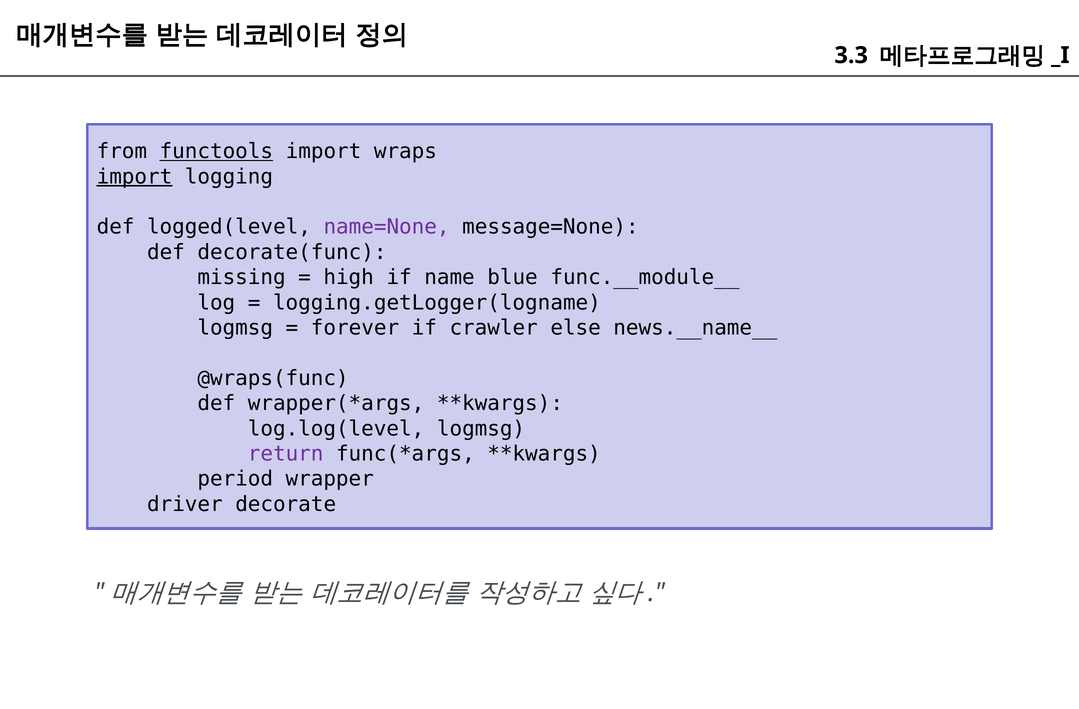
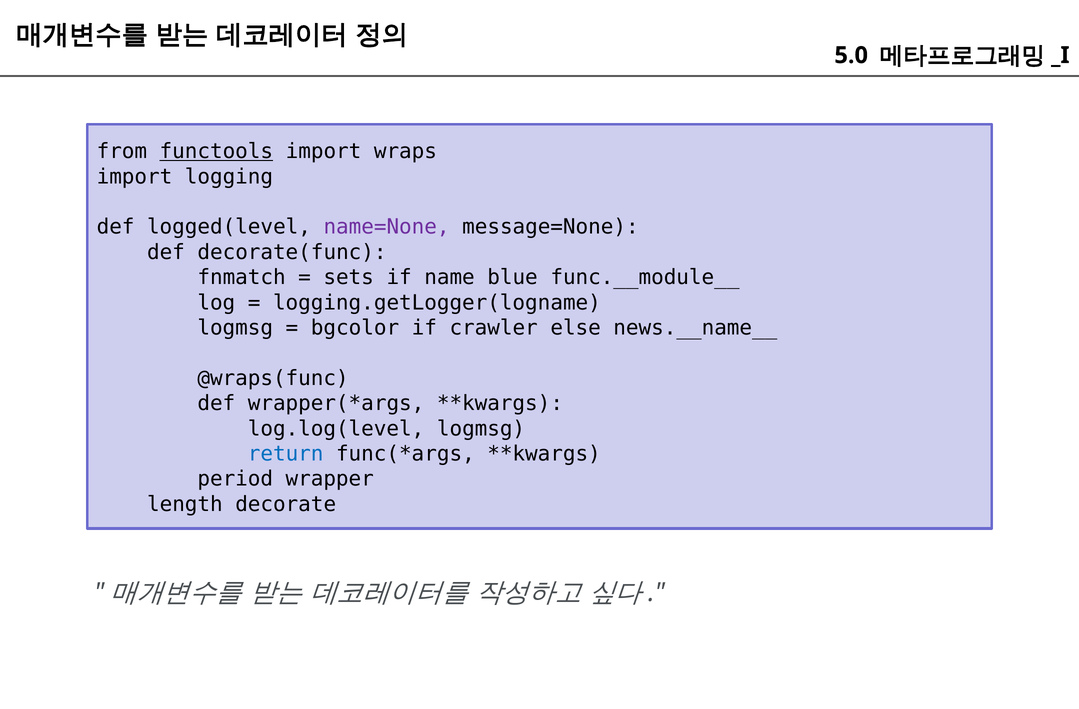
3.3: 3.3 -> 5.0
import at (134, 177) underline: present -> none
missing: missing -> fnmatch
high: high -> sets
forever: forever -> bgcolor
return colour: purple -> blue
driver: driver -> length
